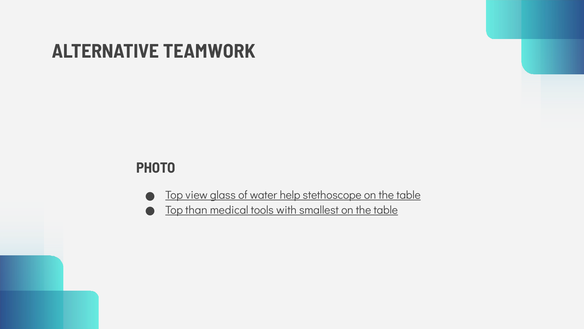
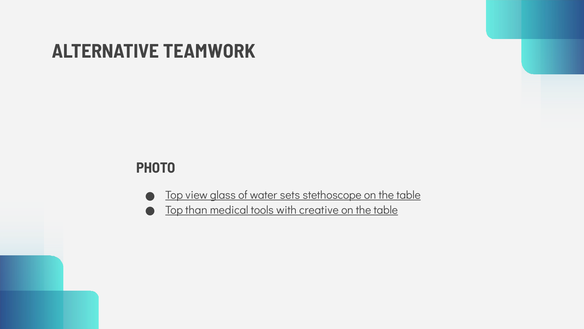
help: help -> sets
smallest: smallest -> creative
